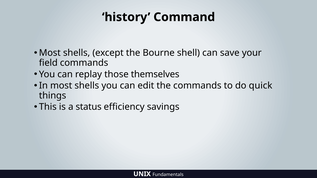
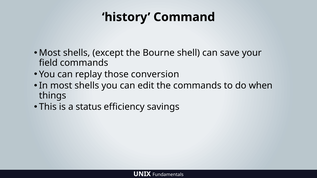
themselves: themselves -> conversion
quick: quick -> when
